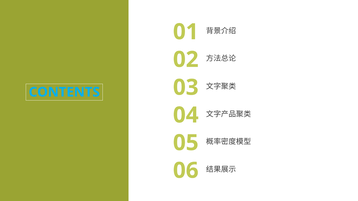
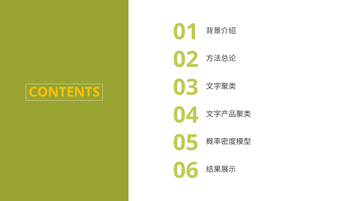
CONTENTS colour: light blue -> yellow
